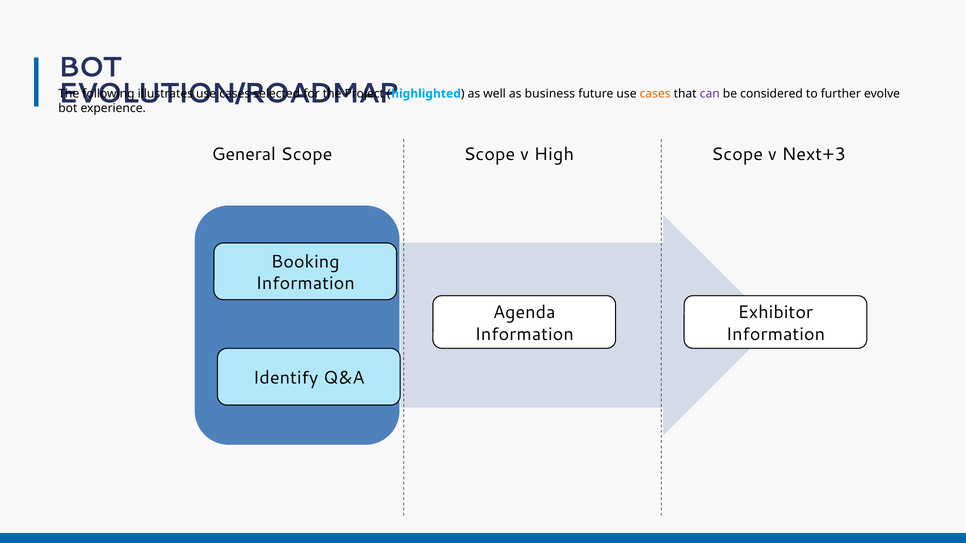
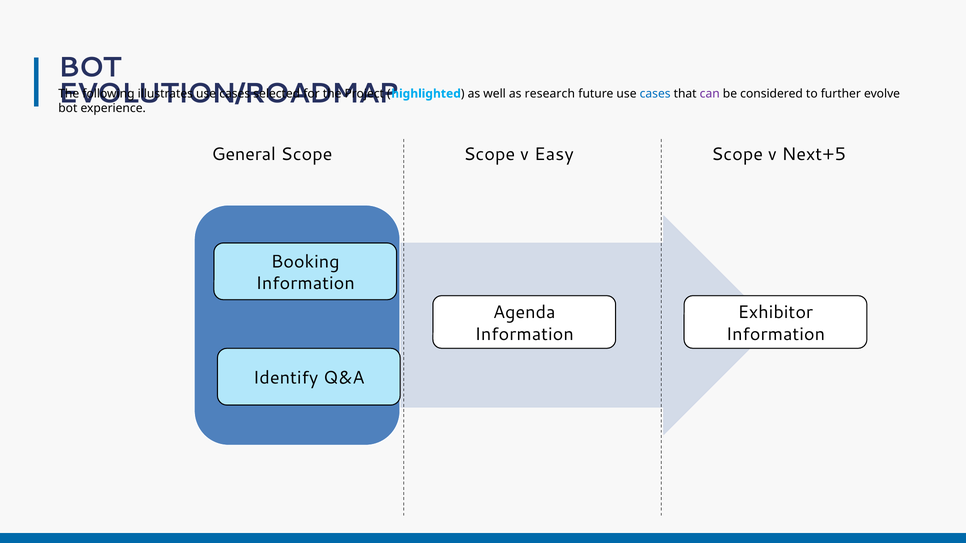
business: business -> research
cases at (655, 94) colour: orange -> blue
High: High -> Easy
Next+3: Next+3 -> Next+5
